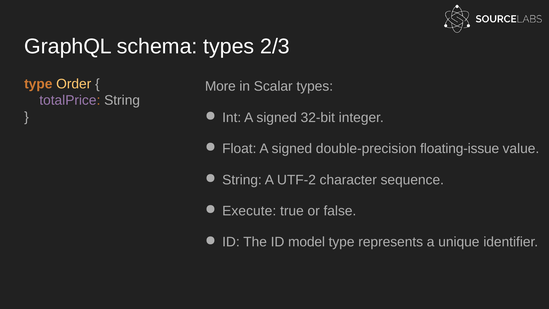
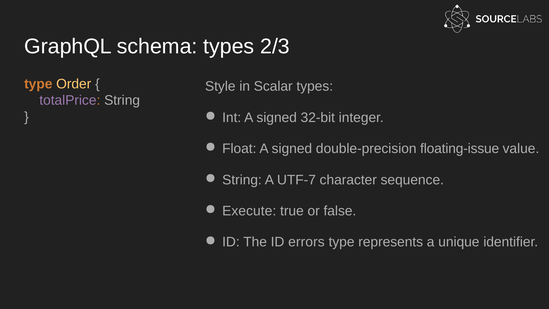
More: More -> Style
UTF‐2: UTF‐2 -> UTF‐7
model: model -> errors
